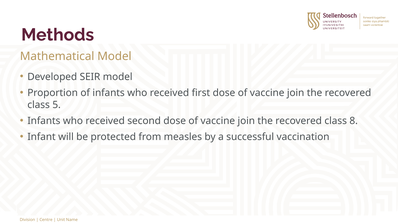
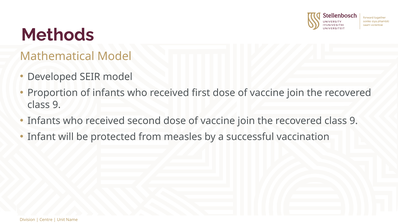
5 at (57, 105): 5 -> 9
8 at (354, 121): 8 -> 9
